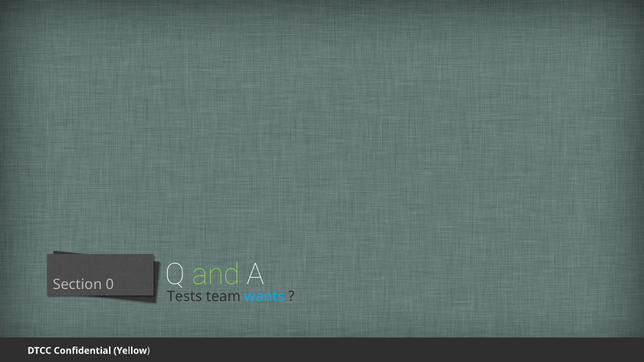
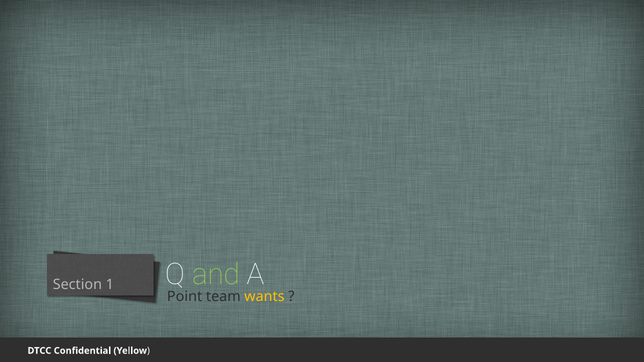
0: 0 -> 1
Tests: Tests -> Point
wants colour: light blue -> yellow
